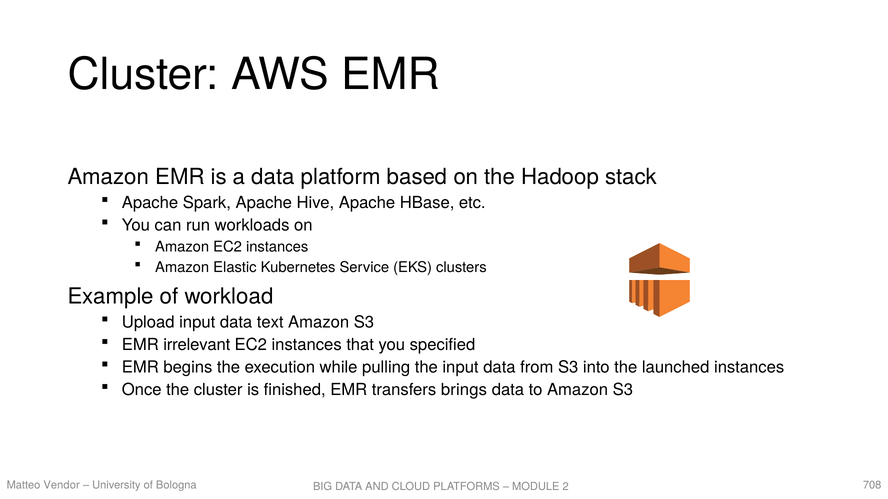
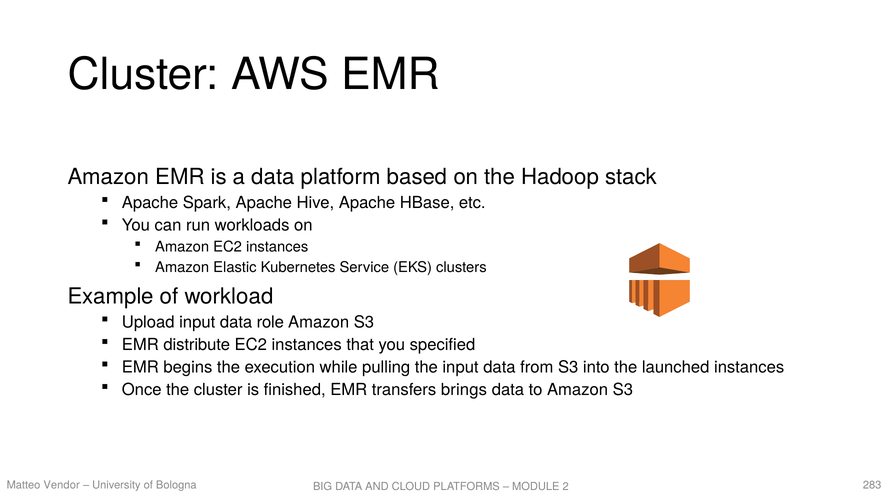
text: text -> role
irrelevant: irrelevant -> distribute
708: 708 -> 283
